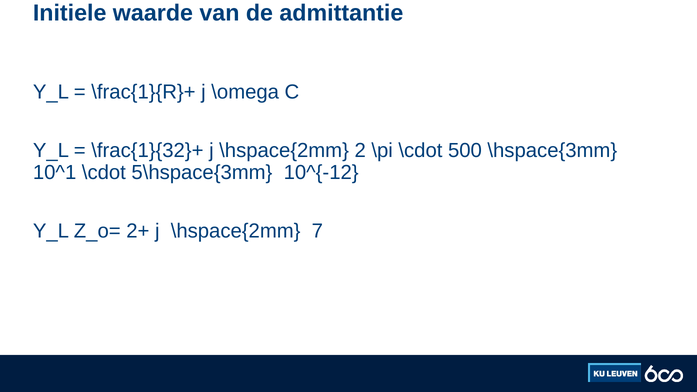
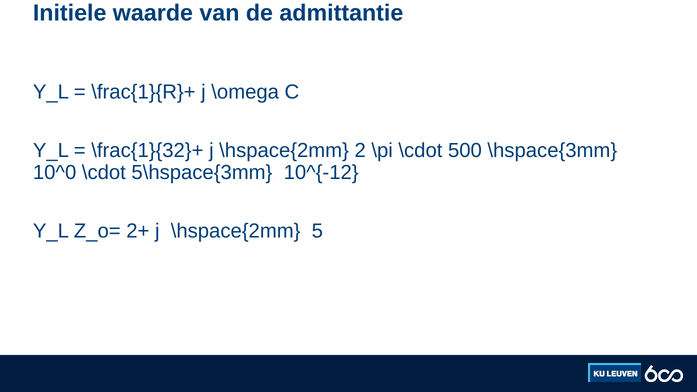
10^1: 10^1 -> 10^0
7: 7 -> 5
